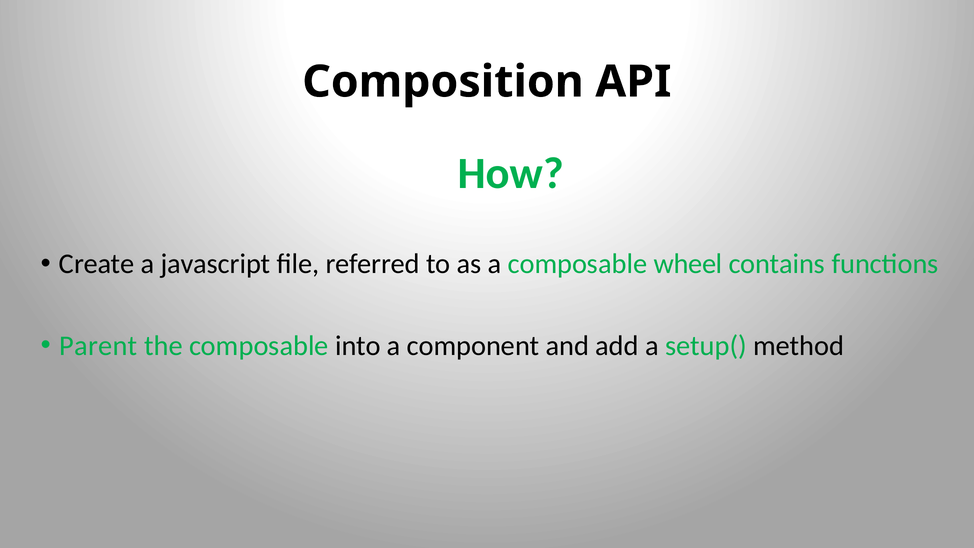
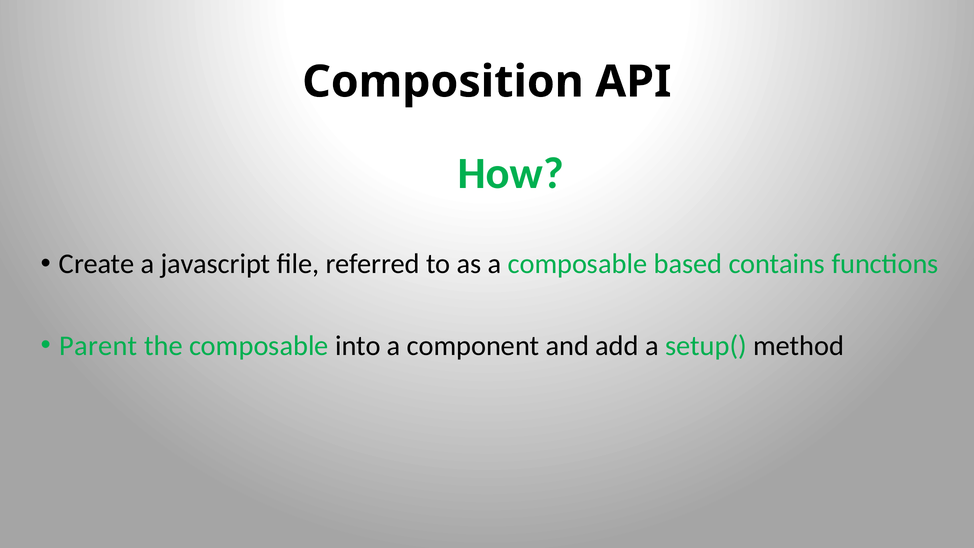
wheel: wheel -> based
